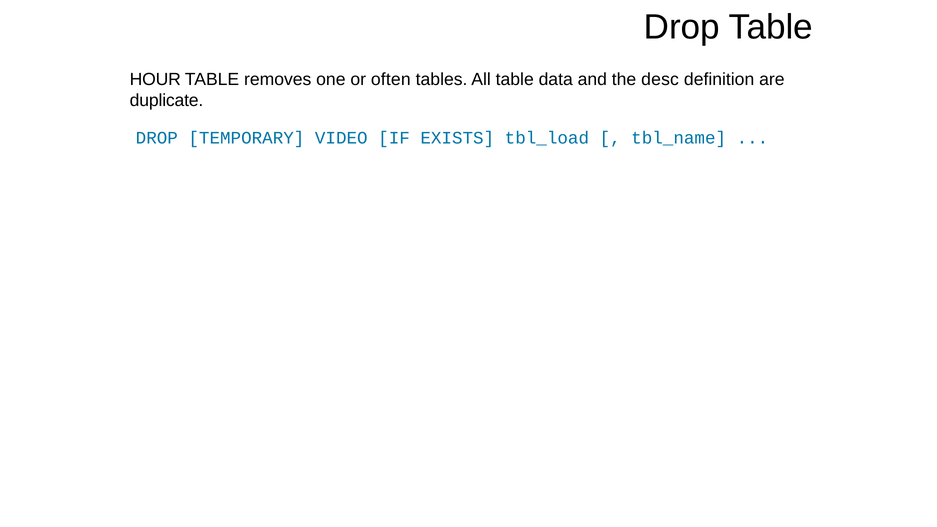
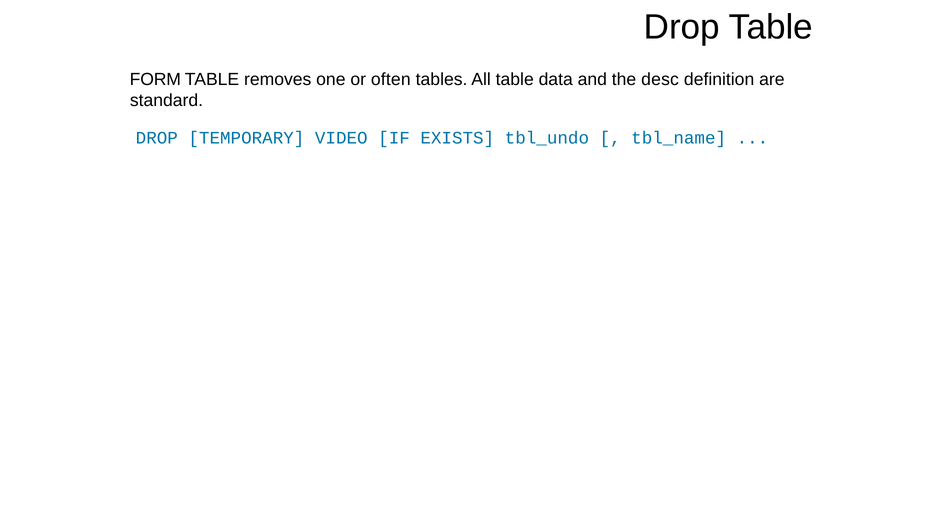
HOUR: HOUR -> FORM
duplicate: duplicate -> standard
tbl_load: tbl_load -> tbl_undo
